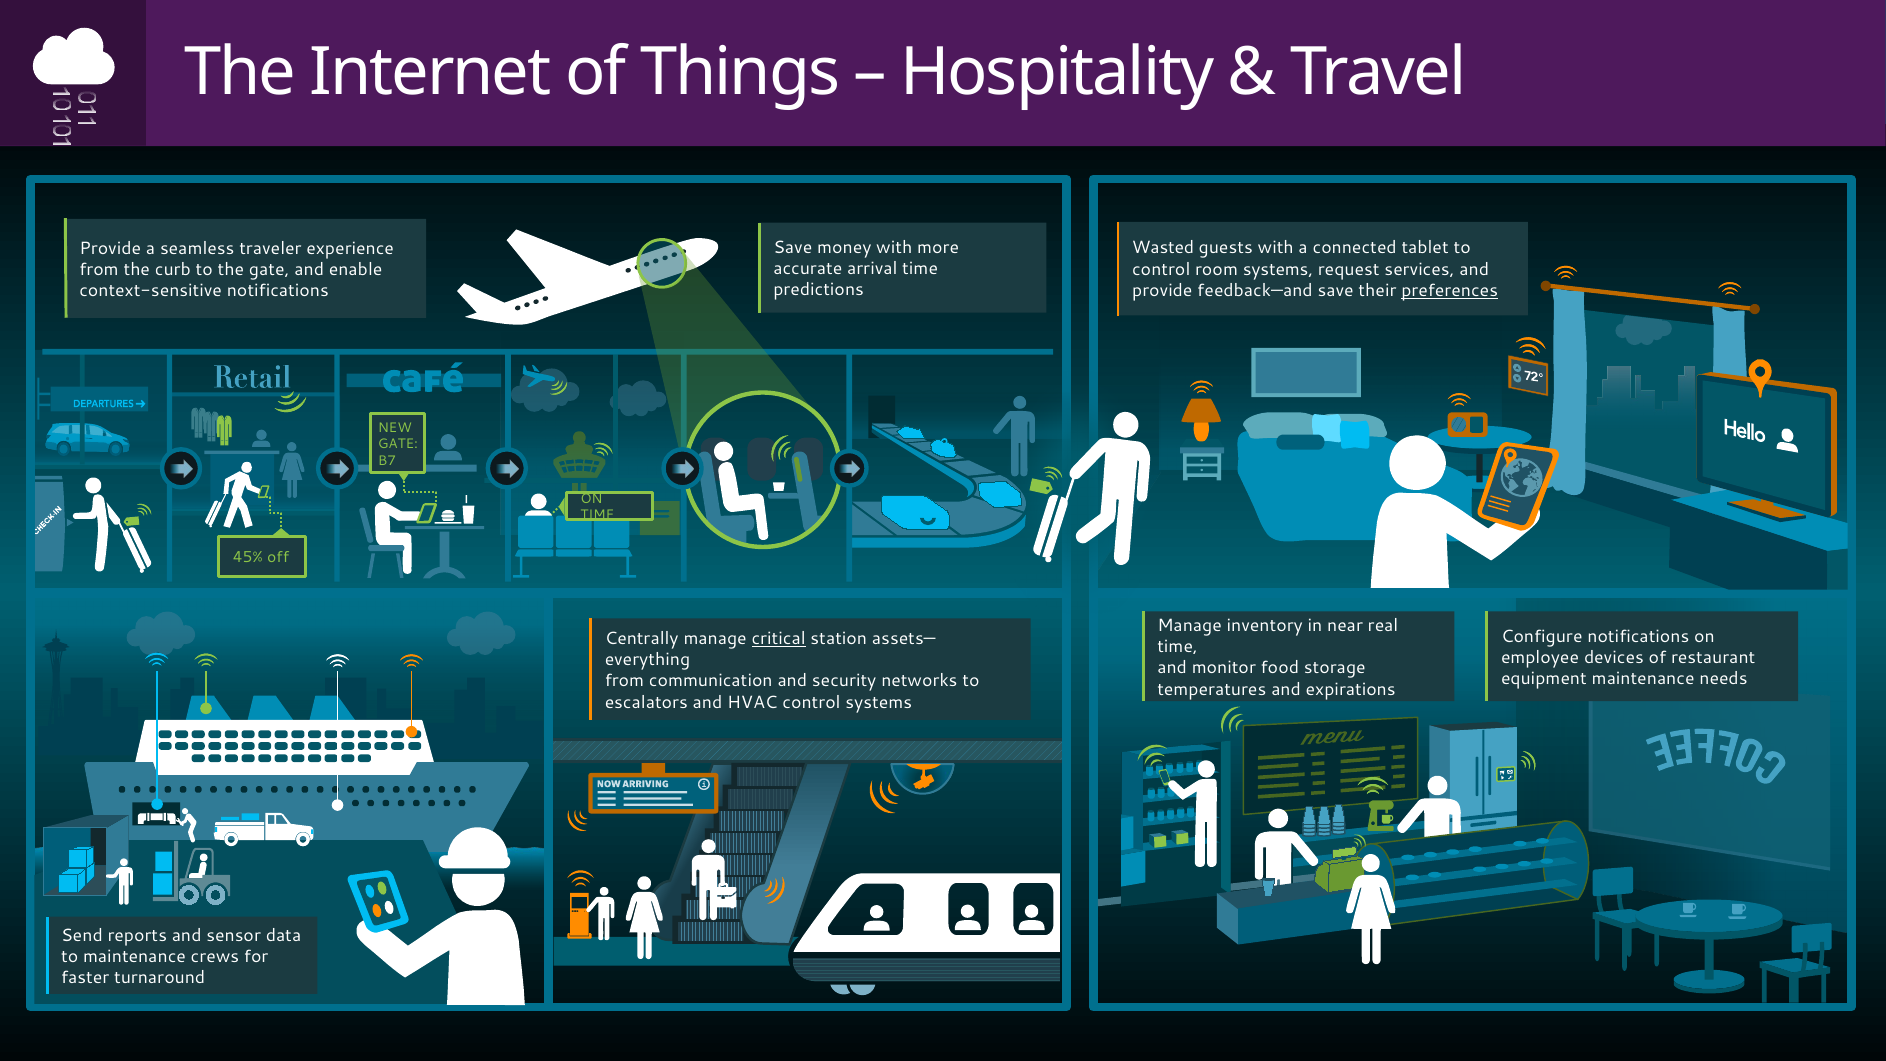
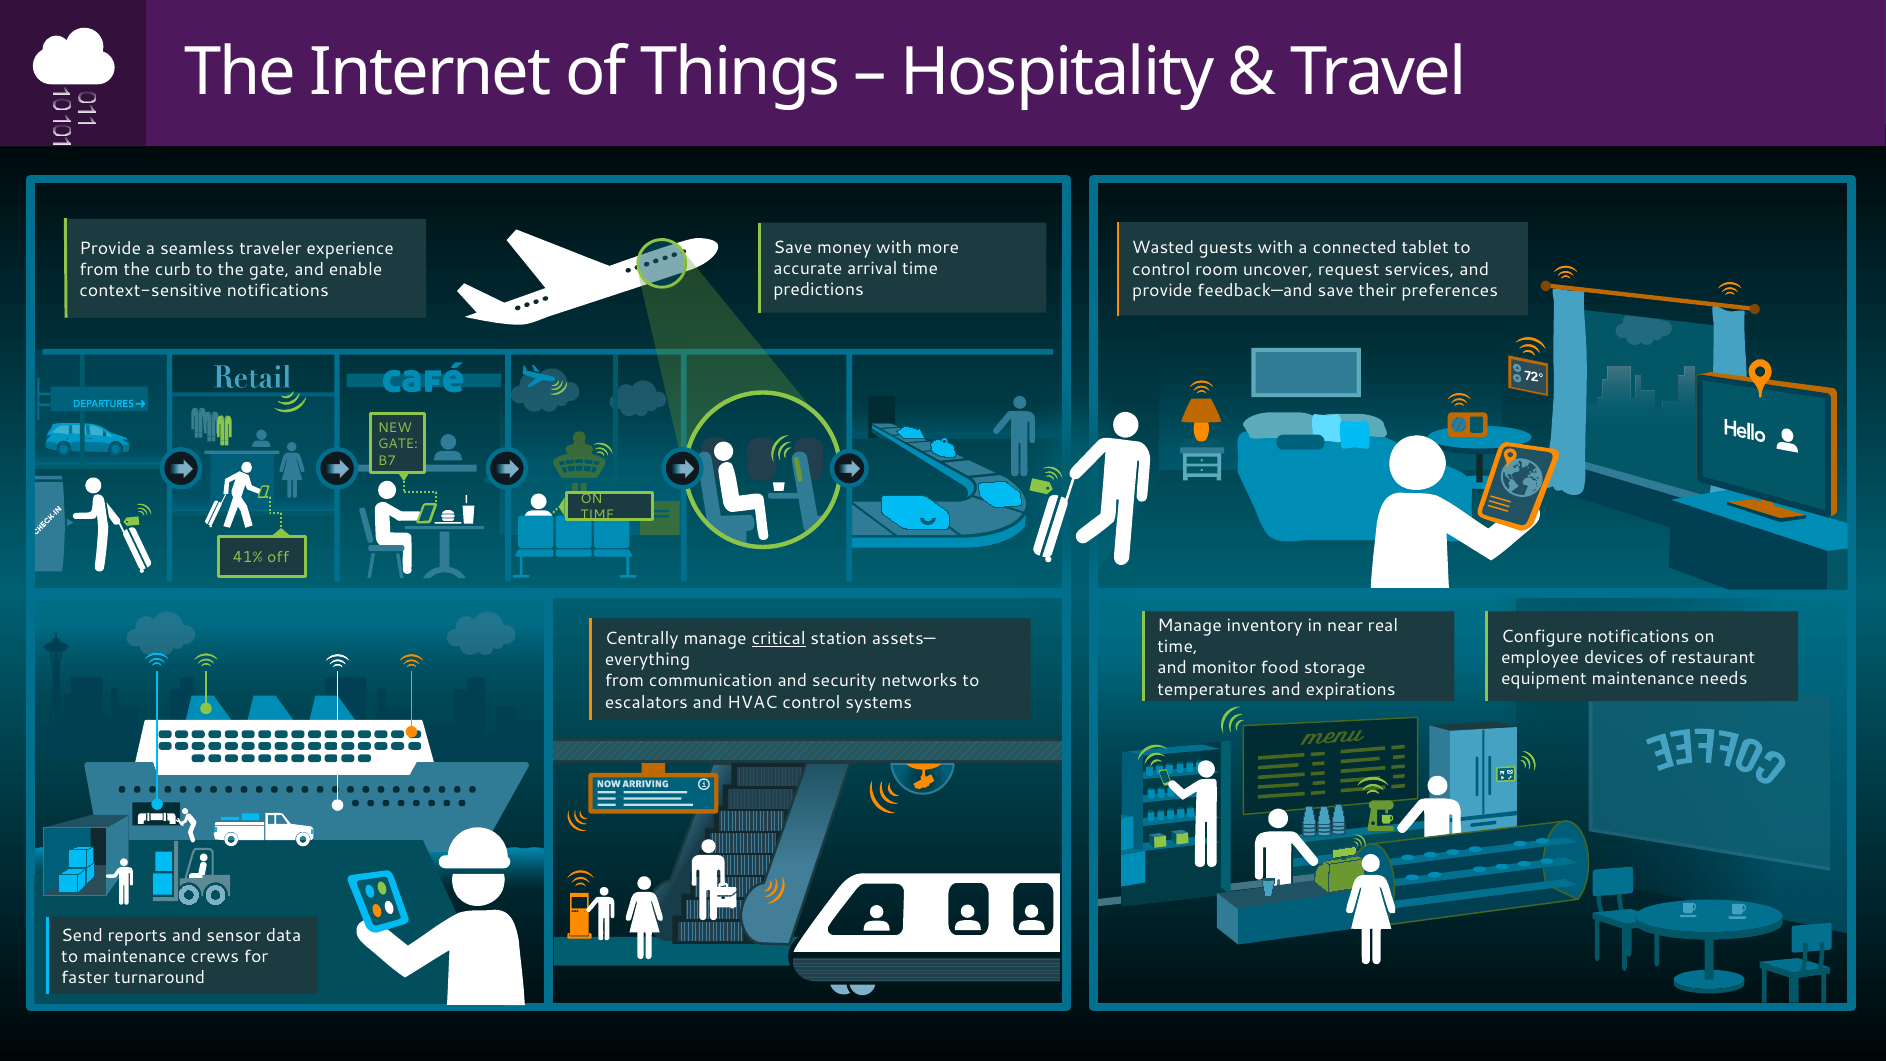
room systems: systems -> uncover
preferences underline: present -> none
45%: 45% -> 41%
